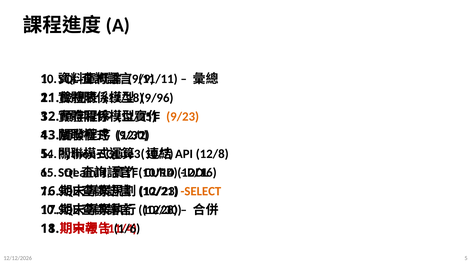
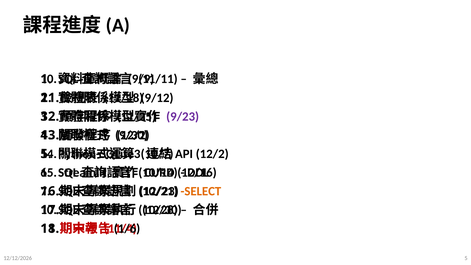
9/96: 9/96 -> 9/12
9/23 colour: orange -> purple
12/8 at (212, 154): 12/8 -> 12/2
